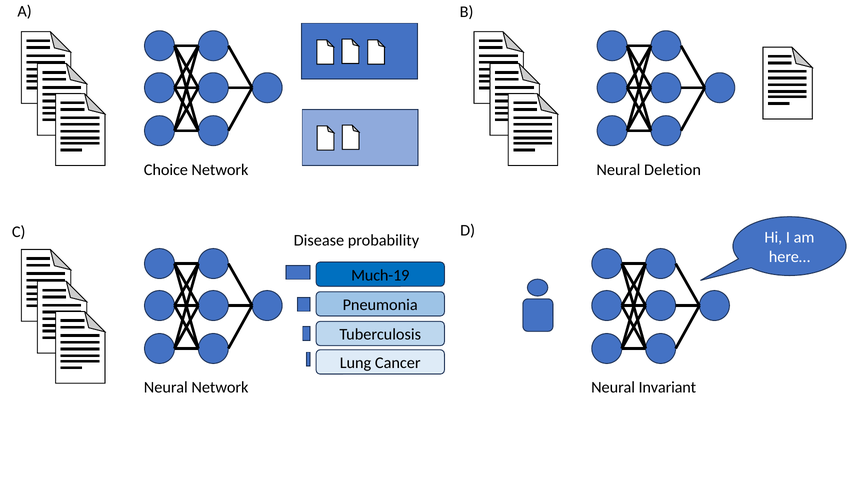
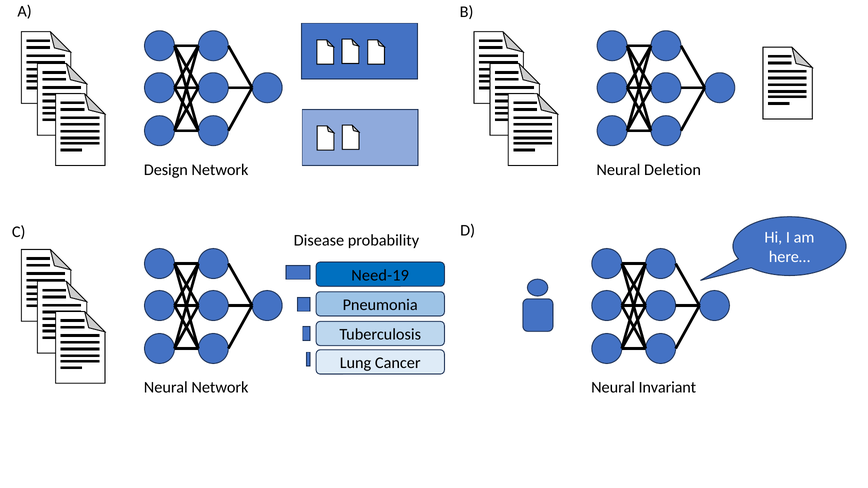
Choice: Choice -> Design
Much-19: Much-19 -> Need-19
